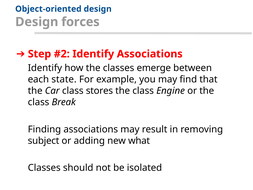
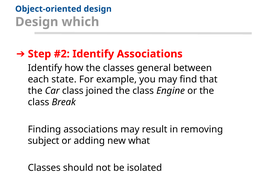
forces: forces -> which
emerge: emerge -> general
stores: stores -> joined
